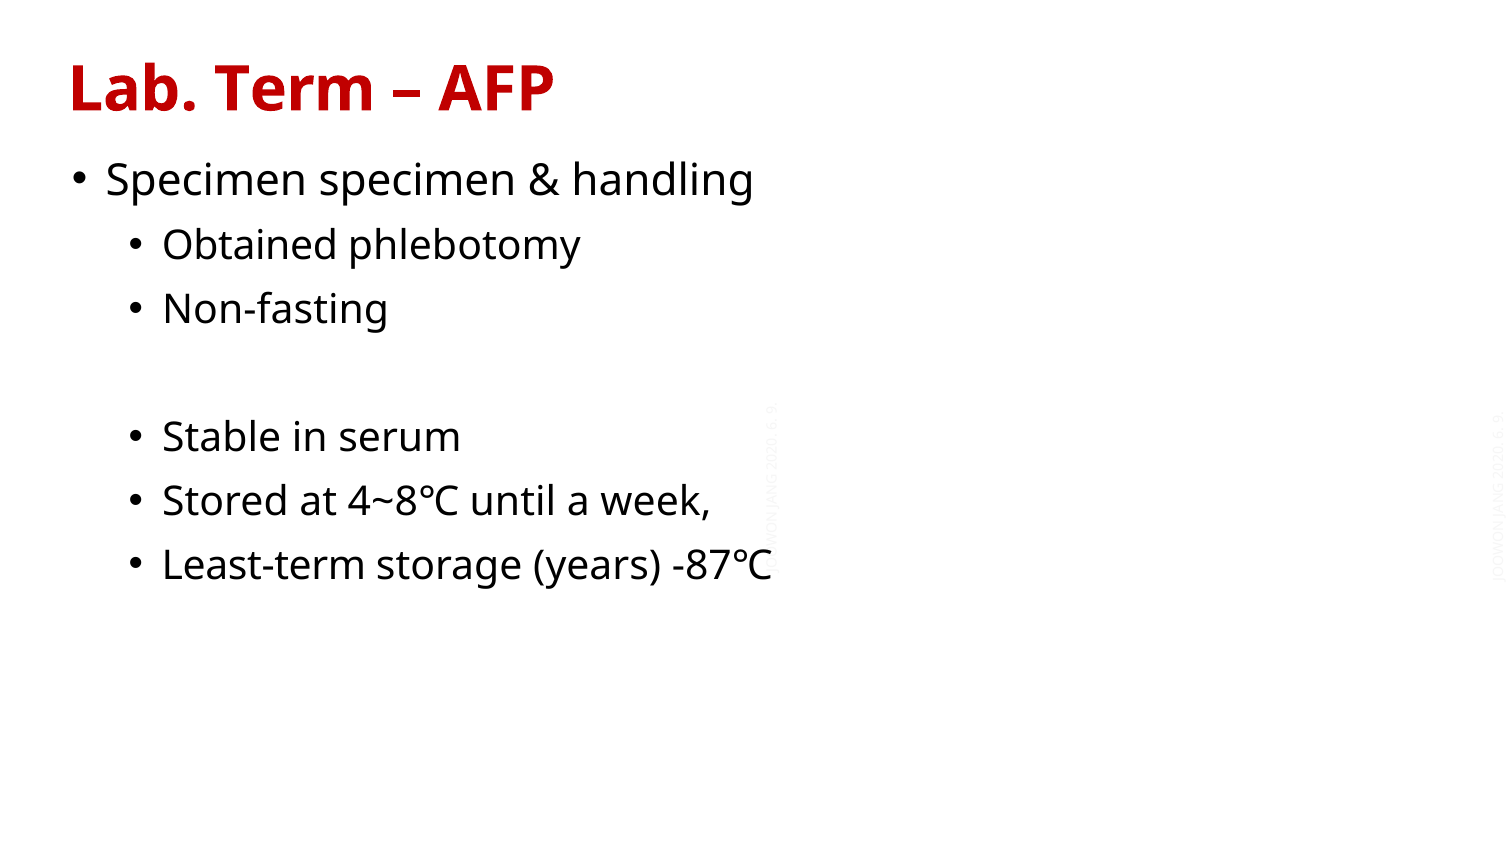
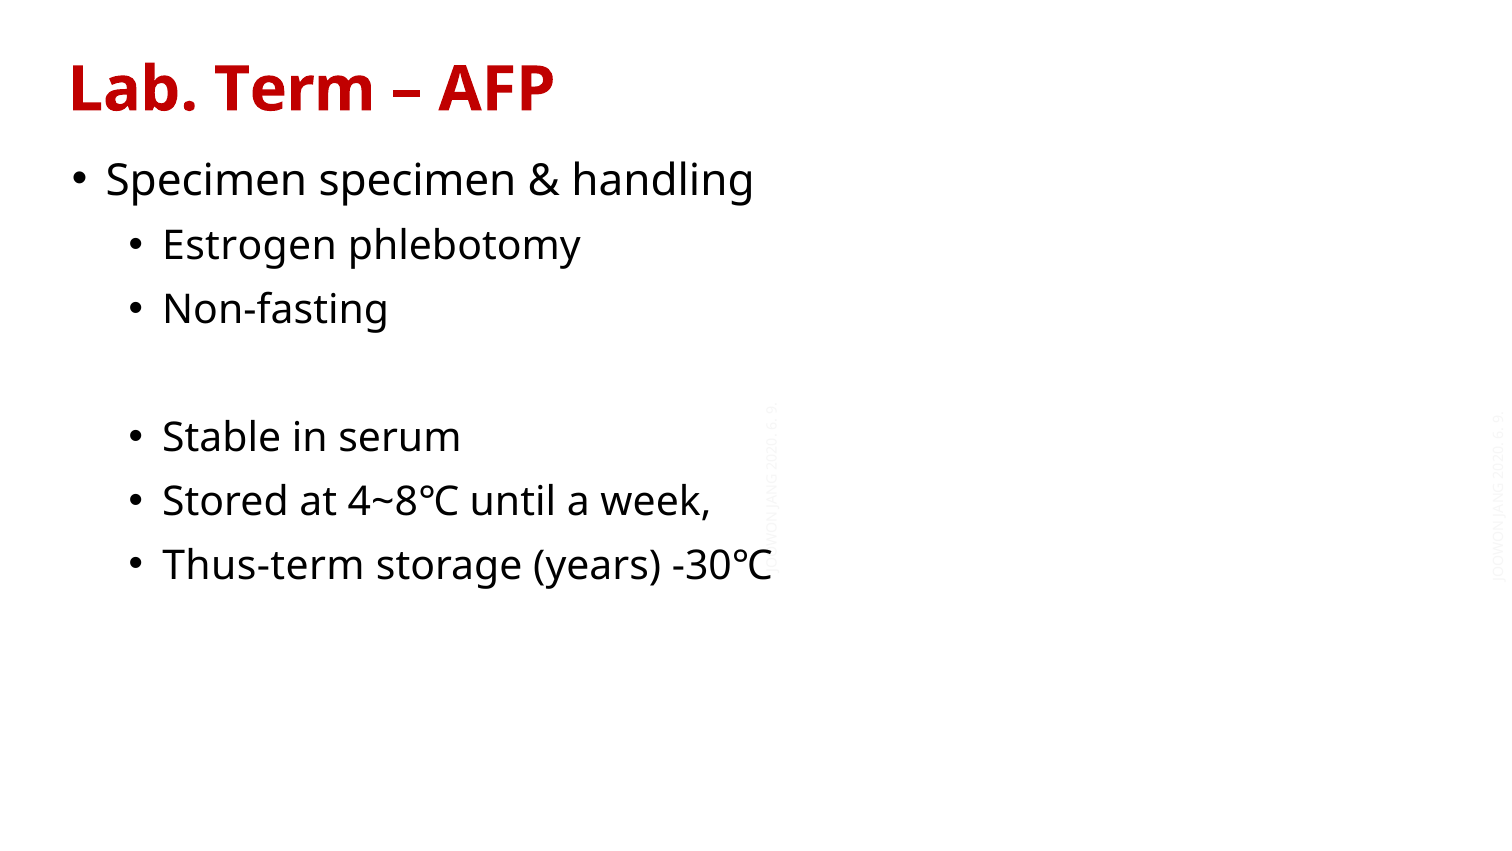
Obtained: Obtained -> Estrogen
Least-term: Least-term -> Thus-term
-87℃: -87℃ -> -30℃
